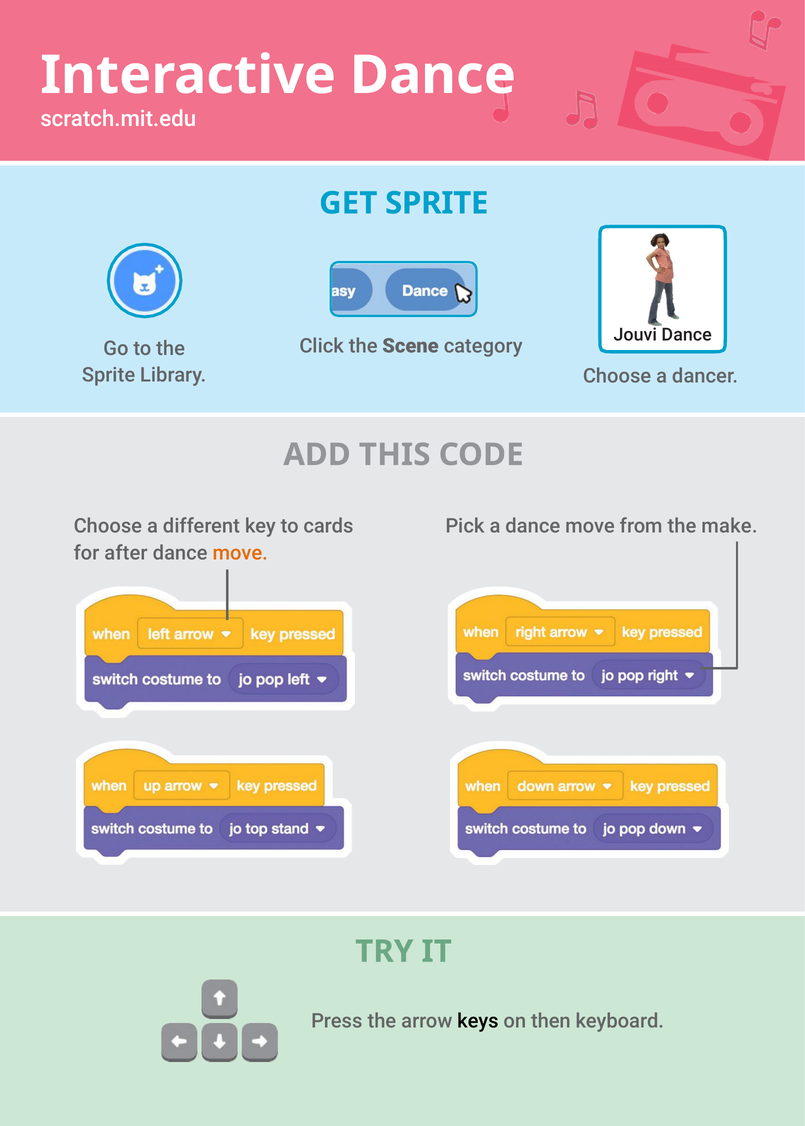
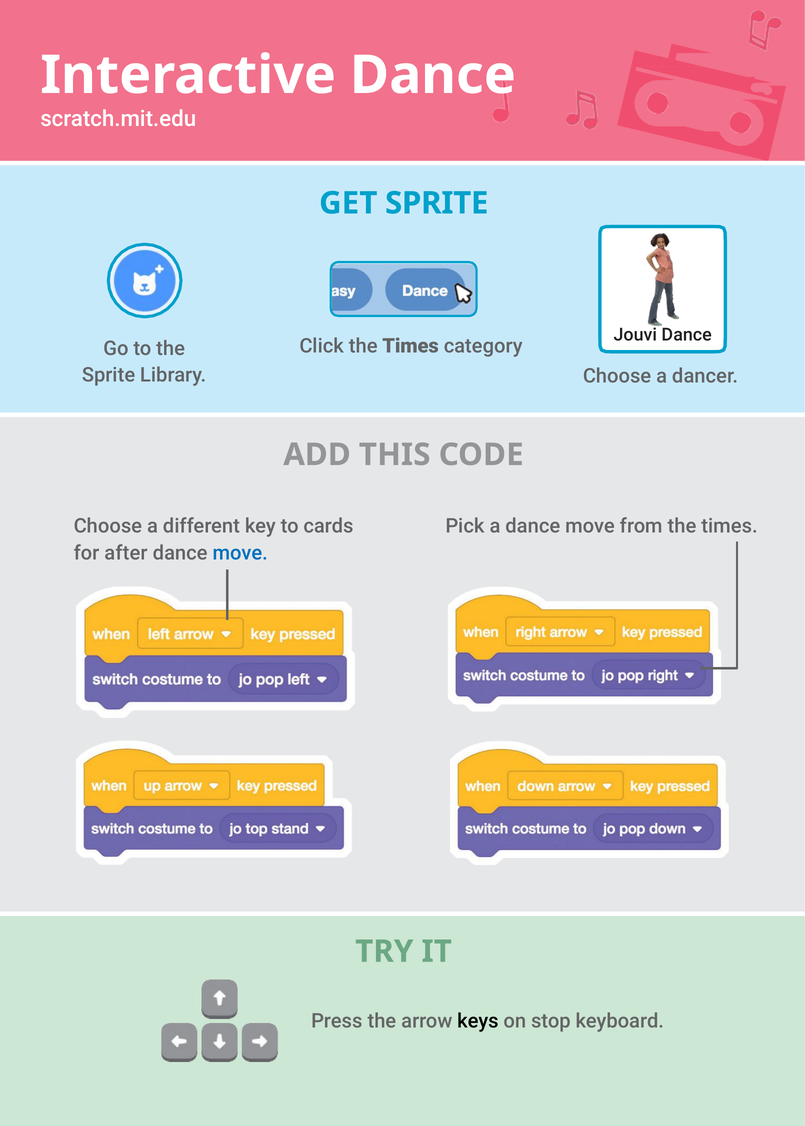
Click the Scene: Scene -> Times
from the make: make -> times
move at (240, 553) colour: orange -> blue
then: then -> stop
